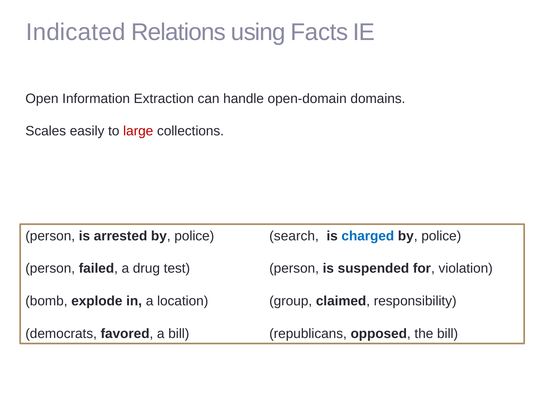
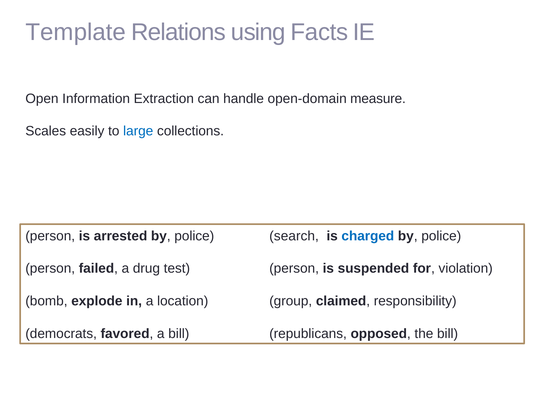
Indicated: Indicated -> Template
domains: domains -> measure
large colour: red -> blue
